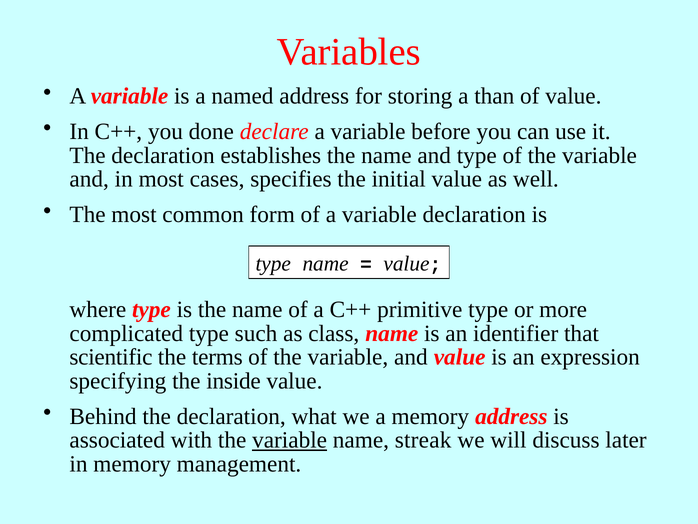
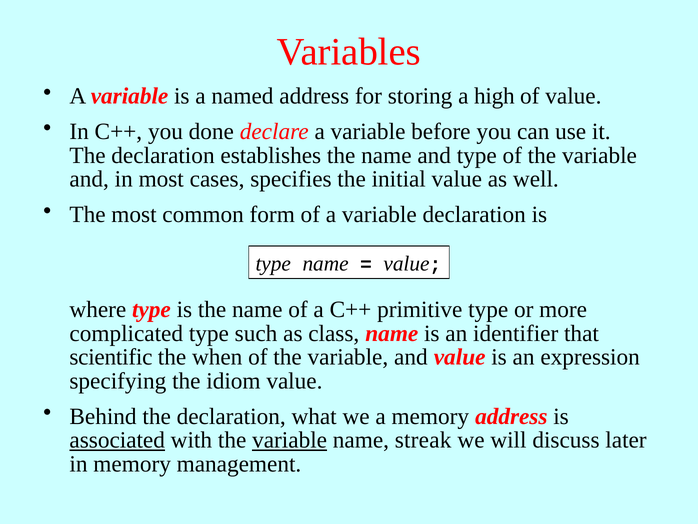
than: than -> high
terms: terms -> when
inside: inside -> idiom
associated underline: none -> present
